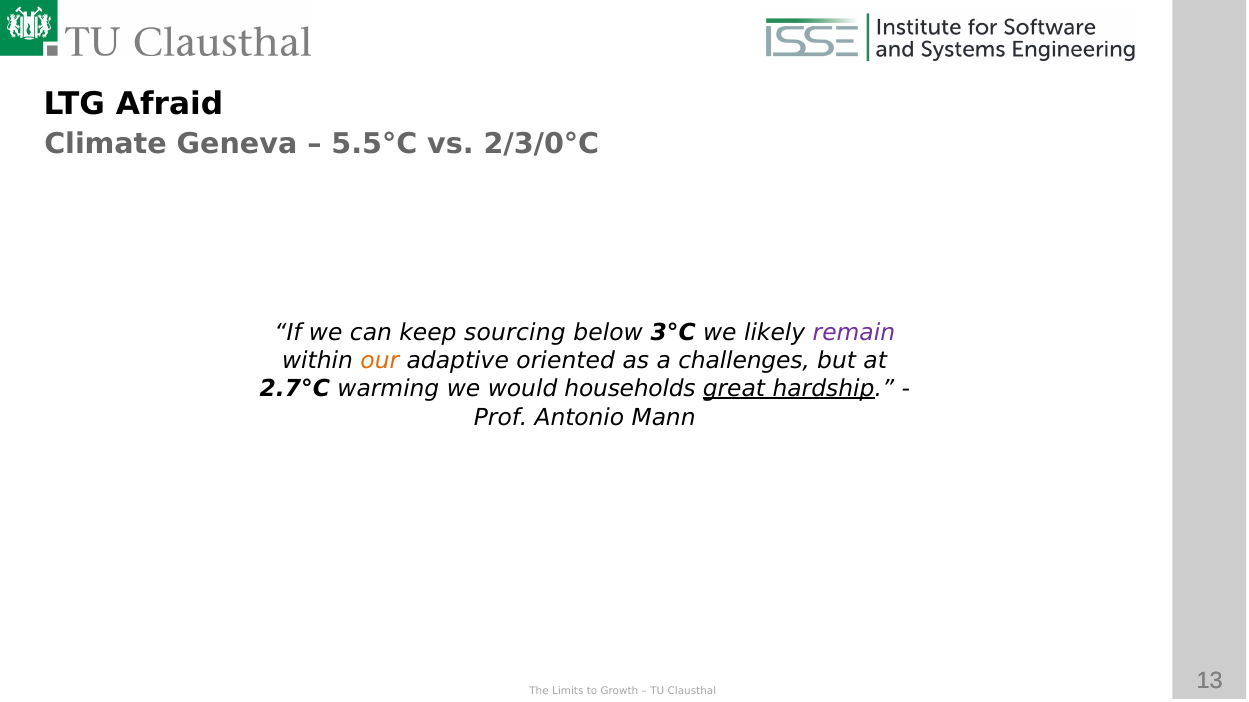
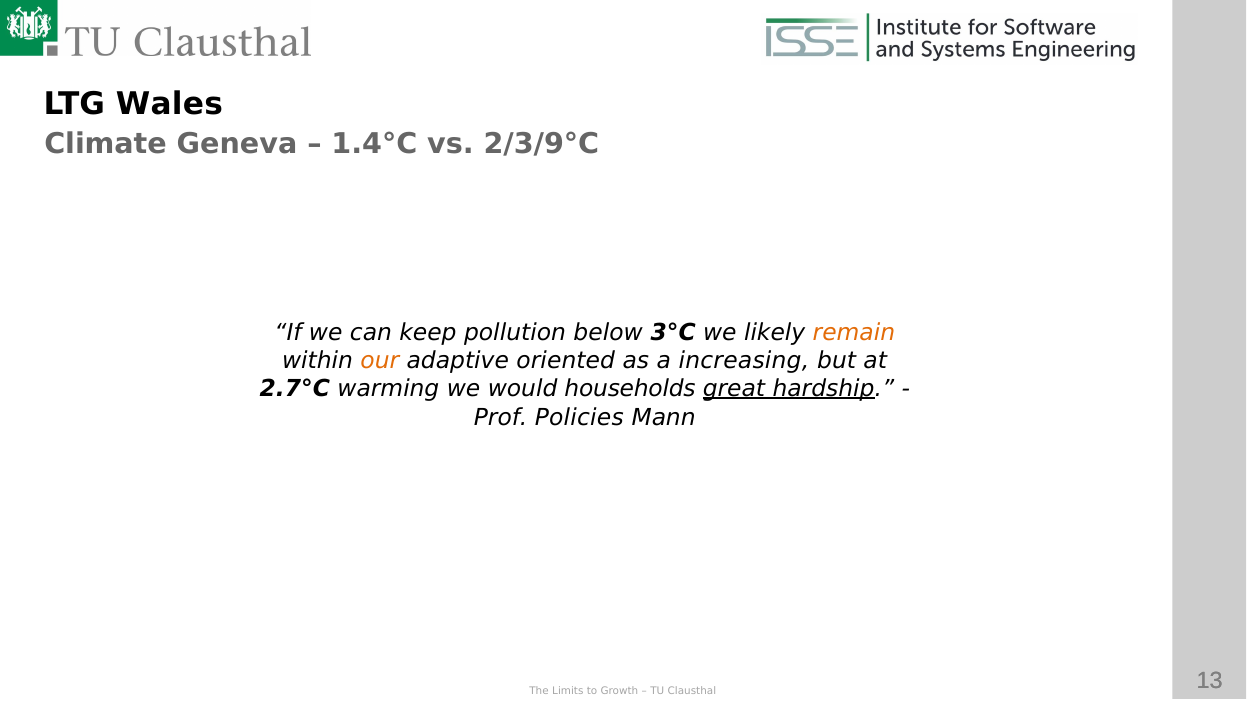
Afraid: Afraid -> Wales
5.5°C: 5.5°C -> 1.4°C
2/3/0°C: 2/3/0°C -> 2/3/9°C
sourcing: sourcing -> pollution
remain colour: purple -> orange
challenges: challenges -> increasing
Antonio: Antonio -> Policies
